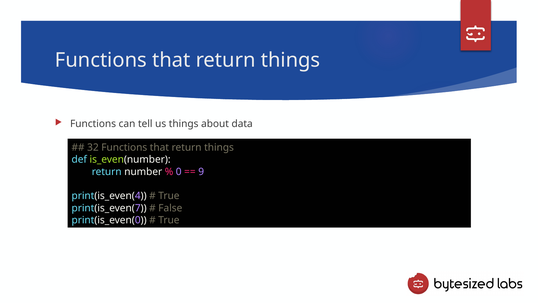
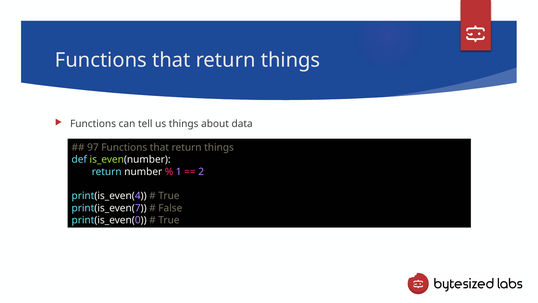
32: 32 -> 97
0: 0 -> 1
9: 9 -> 2
